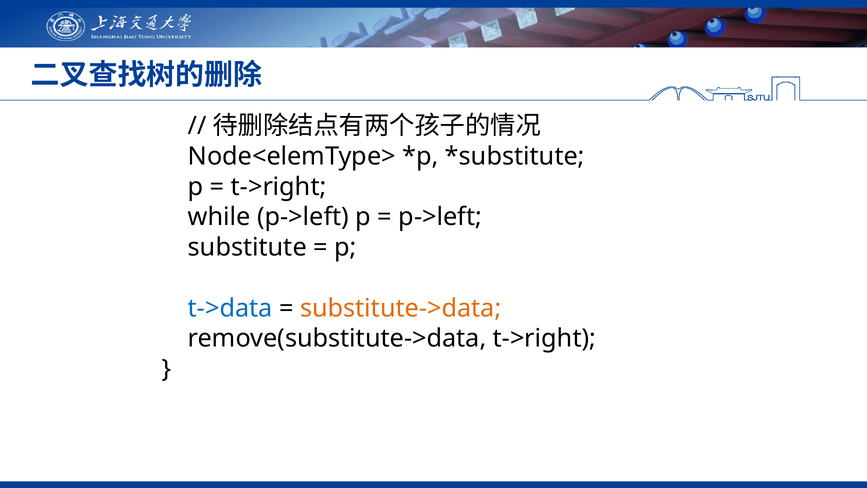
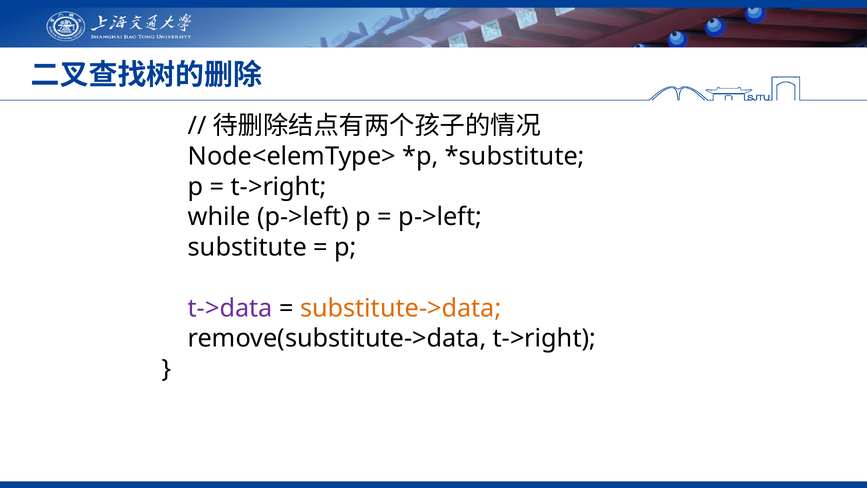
t->data colour: blue -> purple
